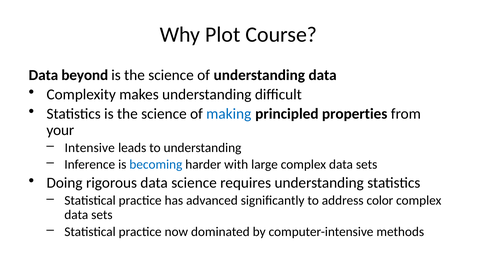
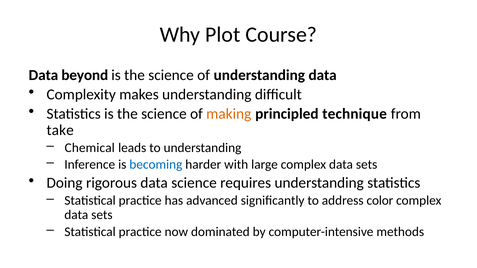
making colour: blue -> orange
properties: properties -> technique
your: your -> take
Intensive: Intensive -> Chemical
